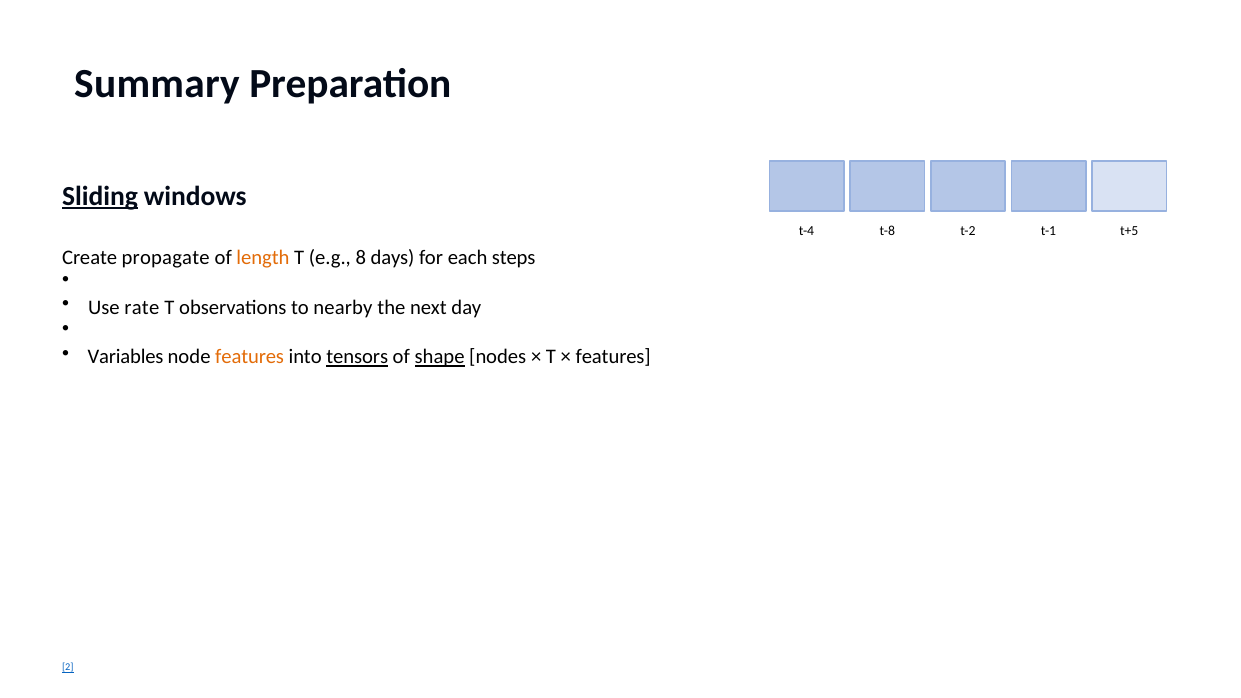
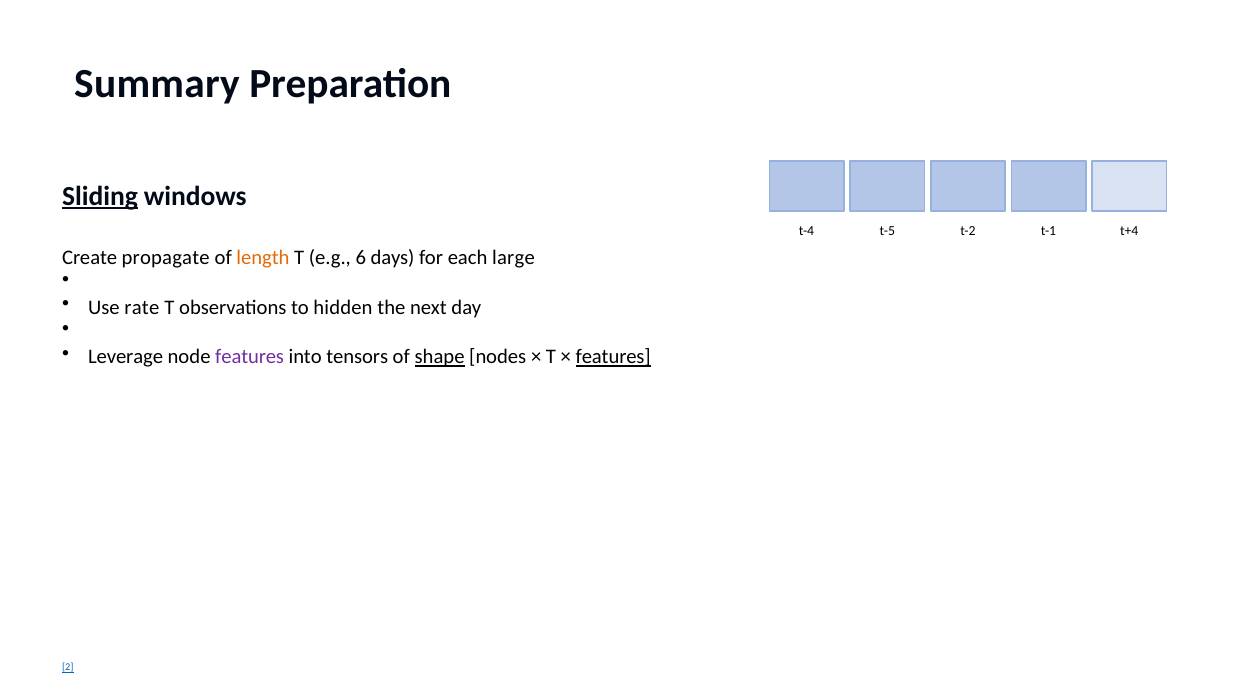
t-8: t-8 -> t-5
t+5: t+5 -> t+4
8: 8 -> 6
steps: steps -> large
nearby: nearby -> hidden
Variables: Variables -> Leverage
features at (250, 357) colour: orange -> purple
tensors underline: present -> none
features at (613, 357) underline: none -> present
